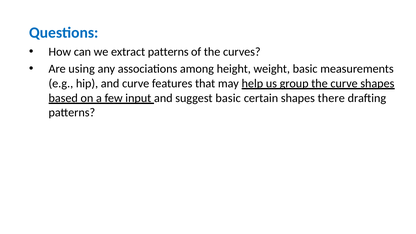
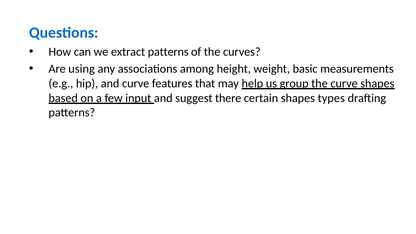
suggest basic: basic -> there
there: there -> types
